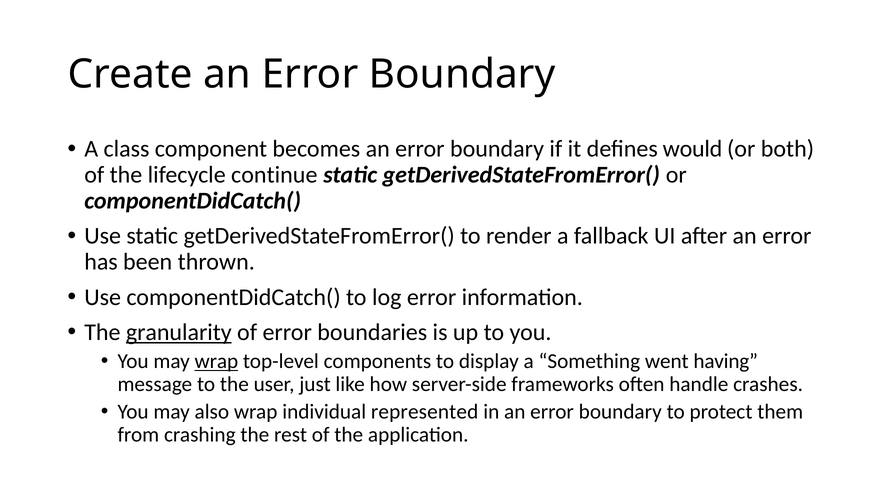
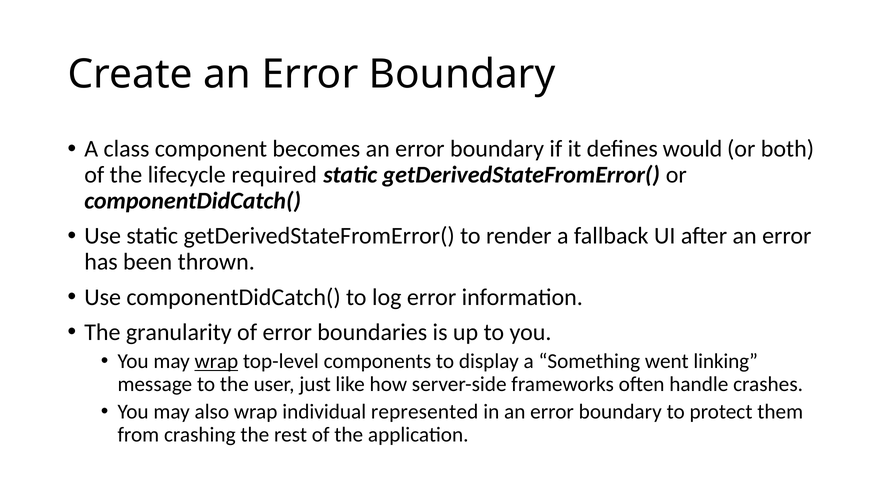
continue: continue -> required
granularity underline: present -> none
having: having -> linking
